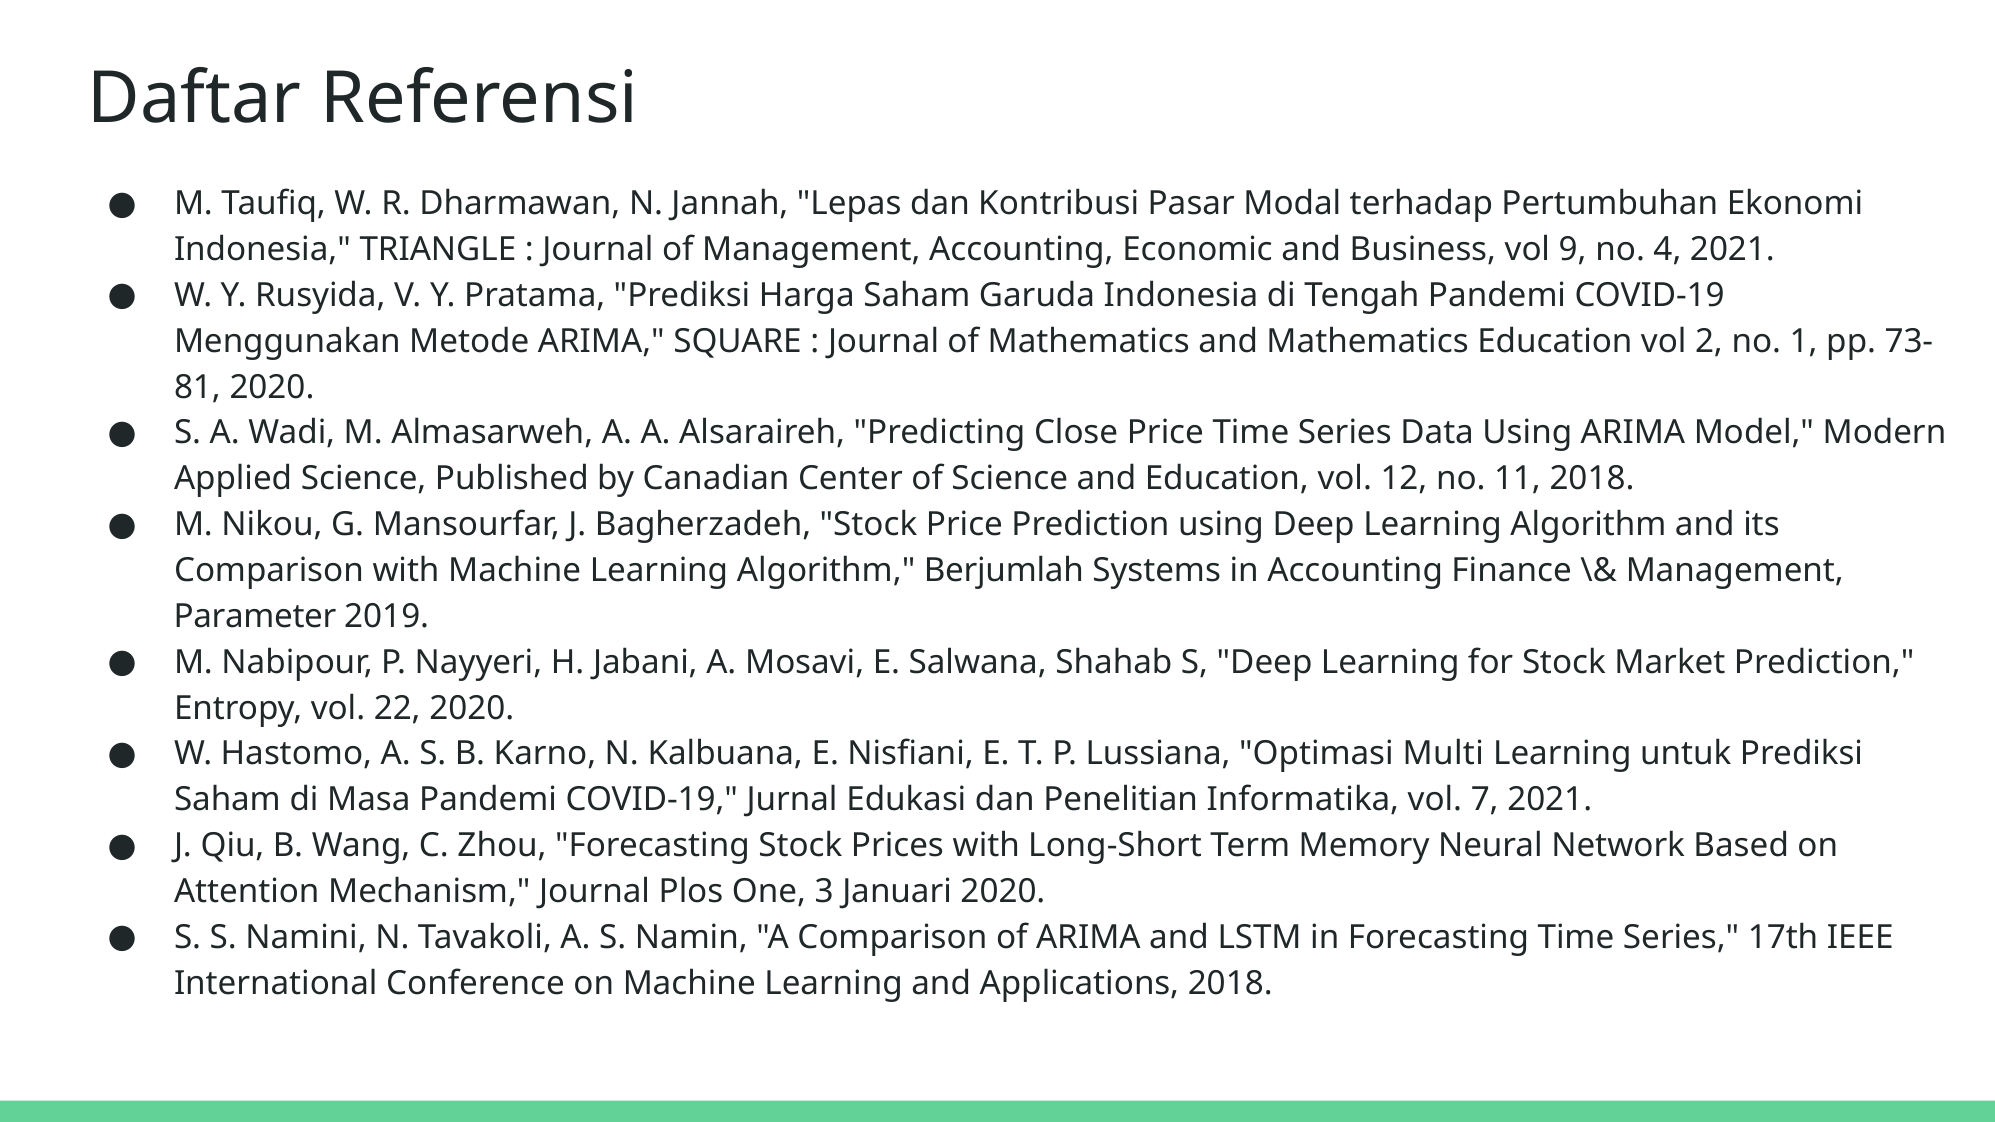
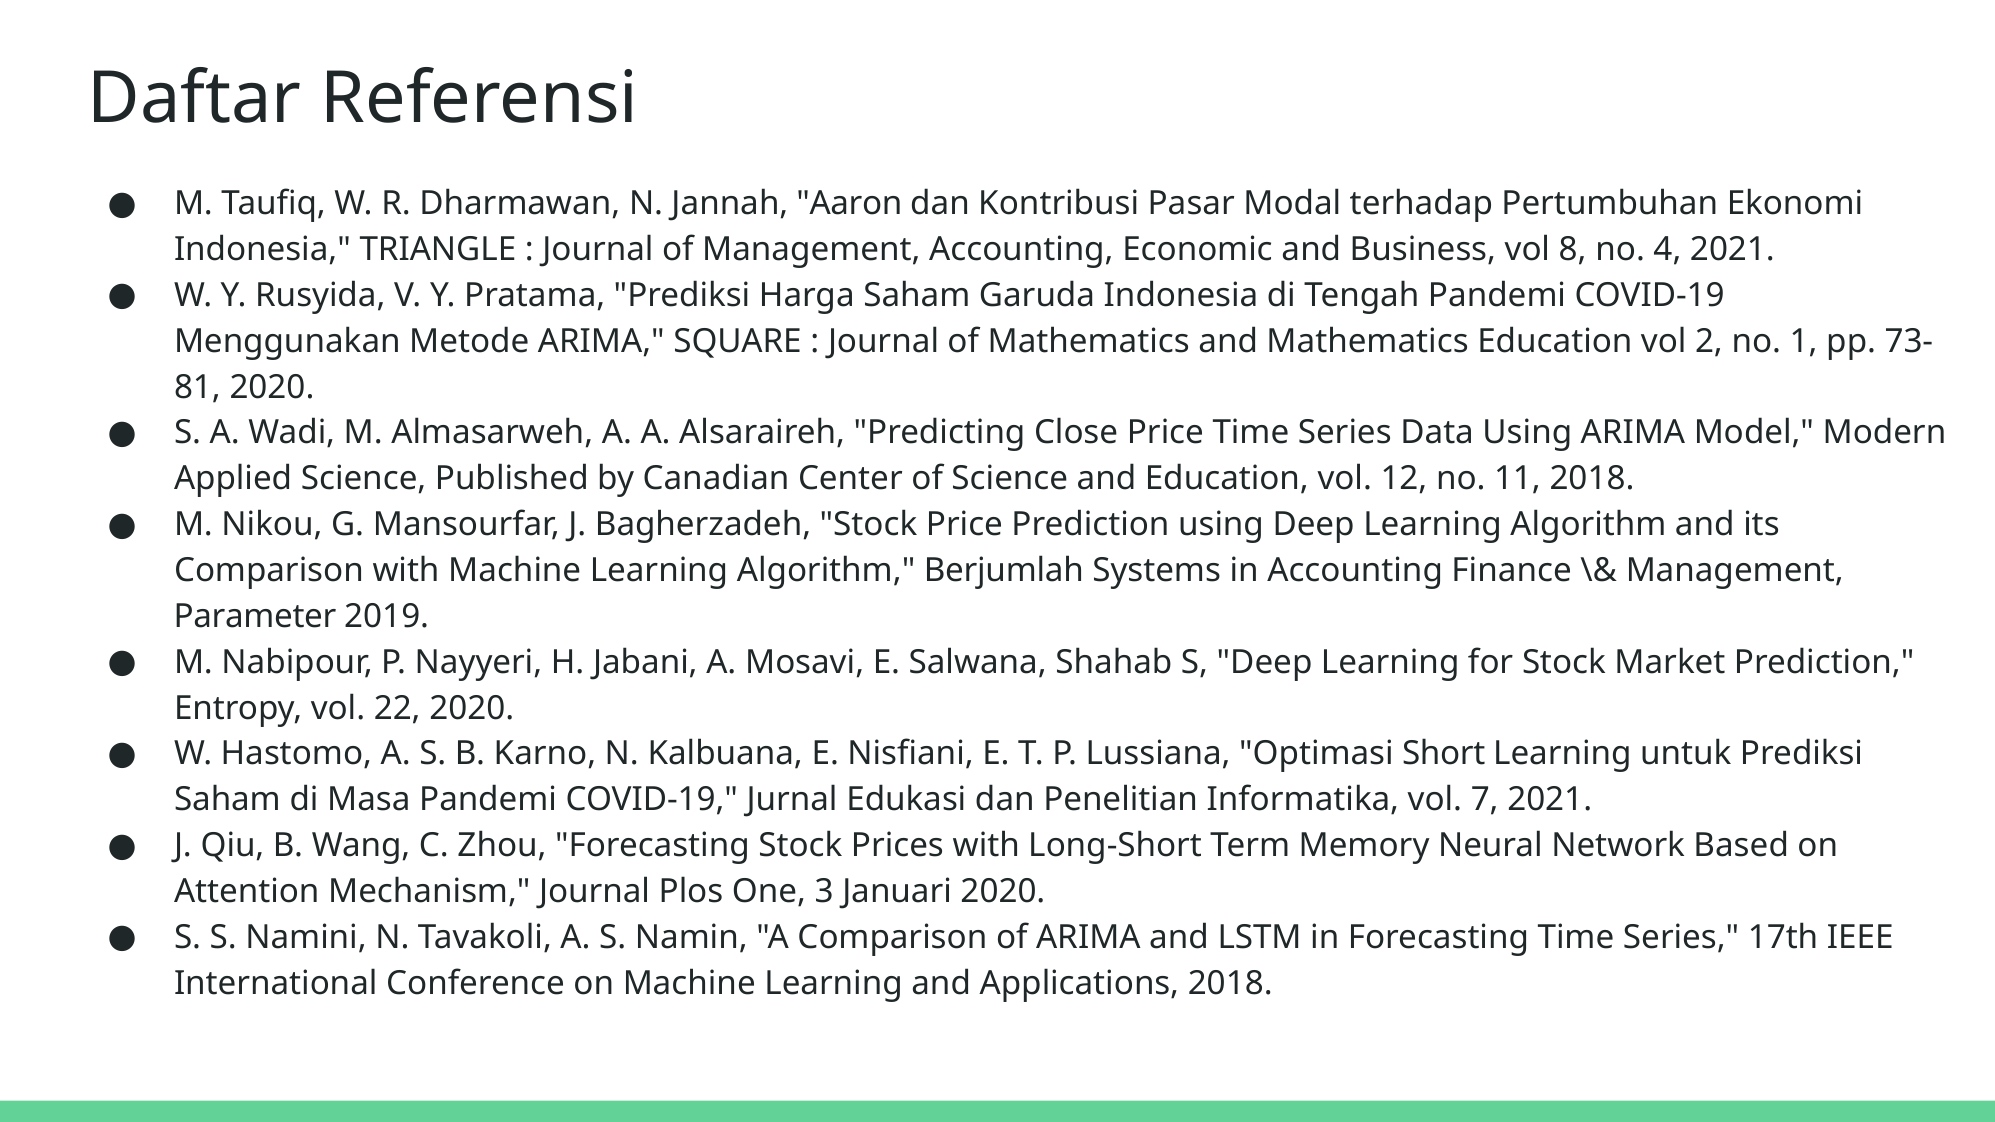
Lepas: Lepas -> Aaron
9: 9 -> 8
Multi: Multi -> Short
